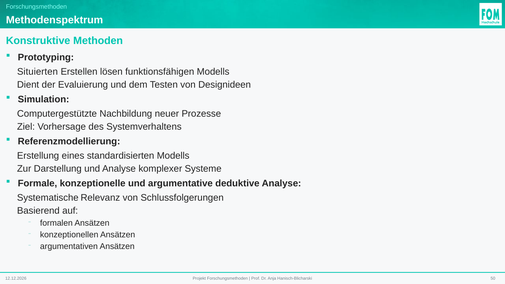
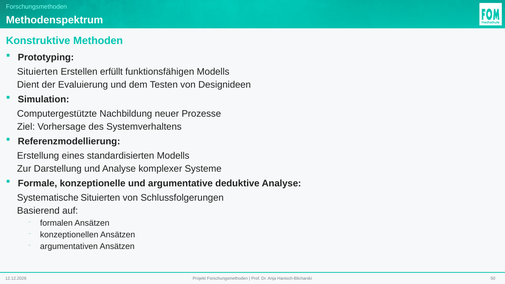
lösen: lösen -> erfüllt
Systematische Relevanz: Relevanz -> Situierten
